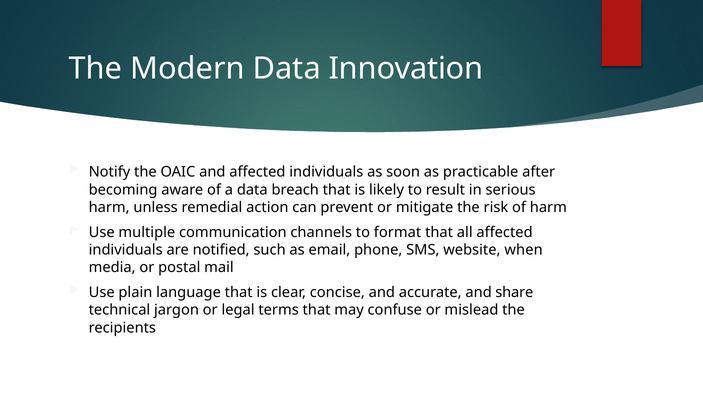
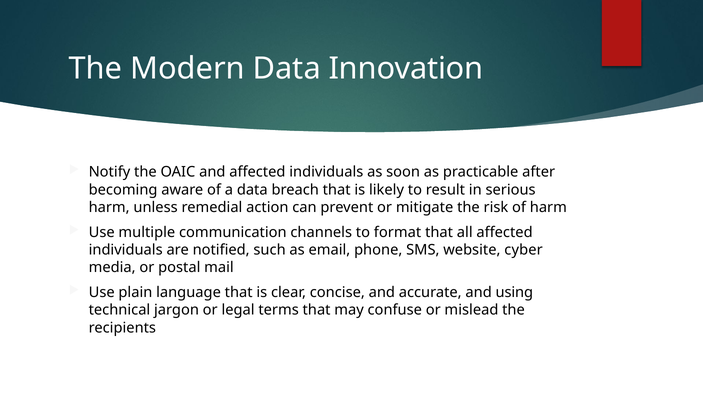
when: when -> cyber
share: share -> using
